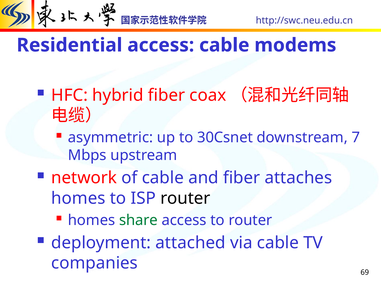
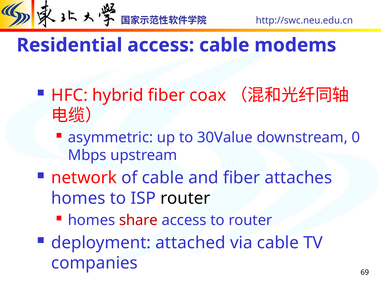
30Csnet: 30Csnet -> 30Value
7: 7 -> 0
share colour: green -> red
